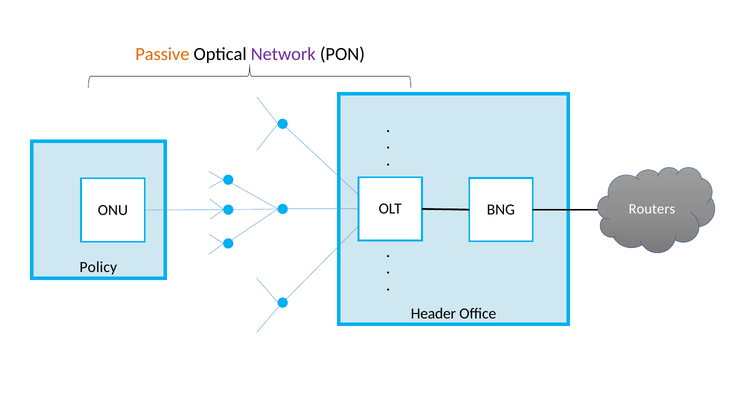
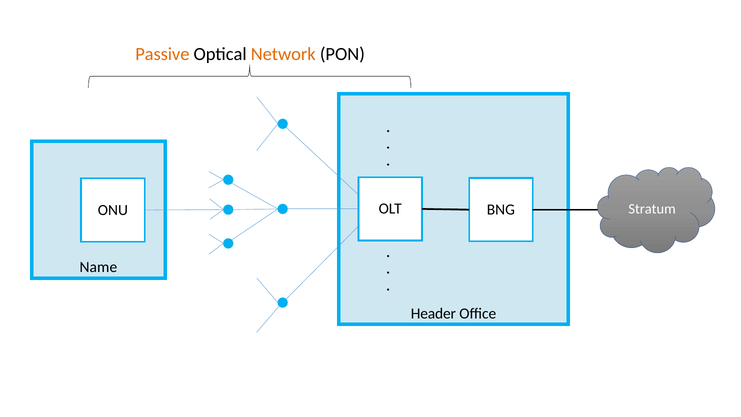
Network colour: purple -> orange
Routers: Routers -> Stratum
Policy: Policy -> Name
